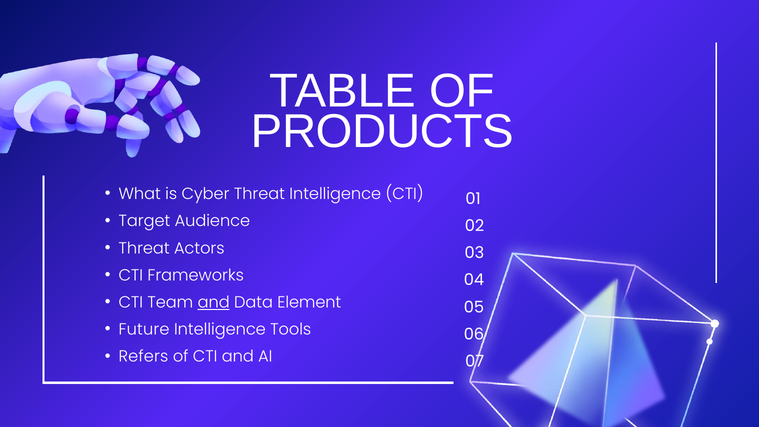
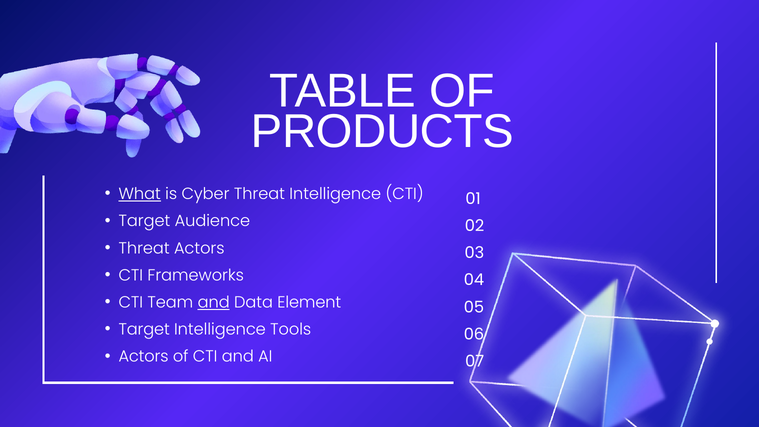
What underline: none -> present
Future at (144, 329): Future -> Target
Refers at (143, 357): Refers -> Actors
